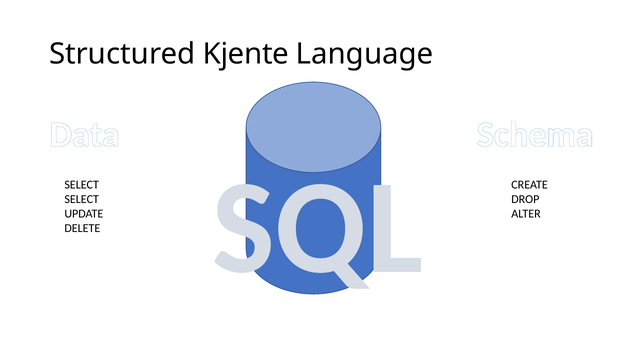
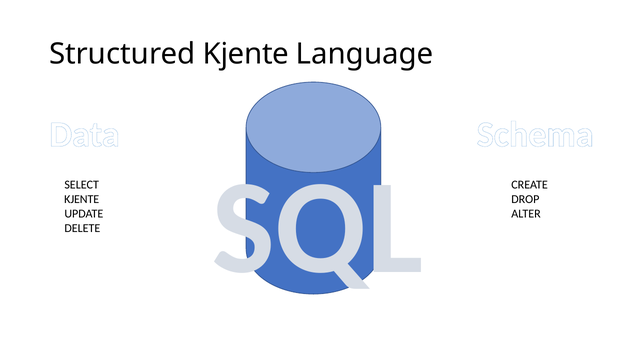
SELECT at (82, 199): SELECT -> KJENTE
